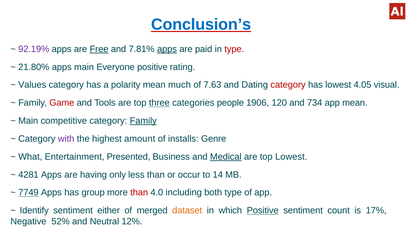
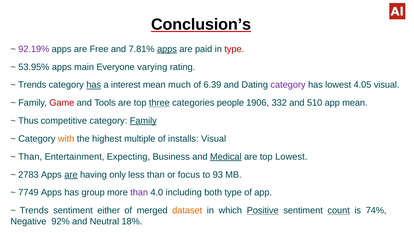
Conclusion’s colour: blue -> black
Free underline: present -> none
21.80%: 21.80% -> 53.95%
Everyone positive: positive -> varying
Values at (32, 85): Values -> Trends
has at (94, 85) underline: none -> present
polarity: polarity -> interest
7.63: 7.63 -> 6.39
category at (288, 85) colour: red -> purple
120: 120 -> 332
734: 734 -> 510
Main at (28, 121): Main -> Thus
with colour: purple -> orange
amount: amount -> multiple
installs Genre: Genre -> Visual
What at (30, 157): What -> Than
Presented: Presented -> Expecting
4281: 4281 -> 2783
are at (71, 175) underline: none -> present
occur: occur -> focus
14: 14 -> 93
7749 underline: present -> none
than at (139, 192) colour: red -> purple
Identify at (34, 210): Identify -> Trends
count underline: none -> present
17%: 17% -> 74%
52%: 52% -> 92%
12%: 12% -> 18%
